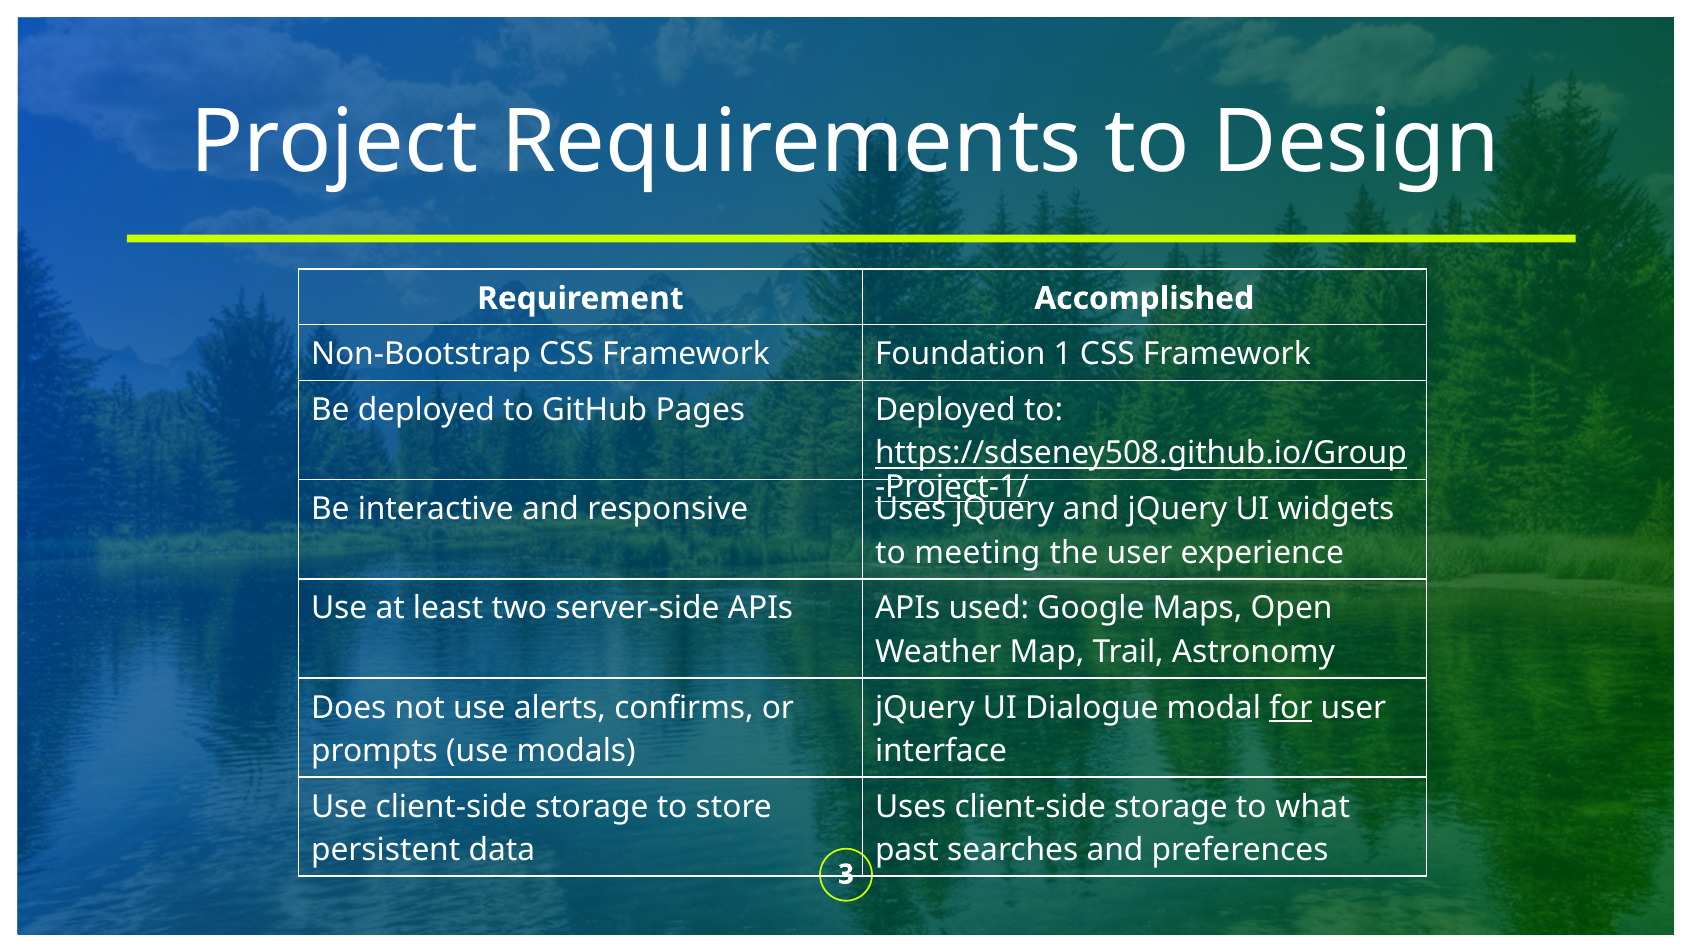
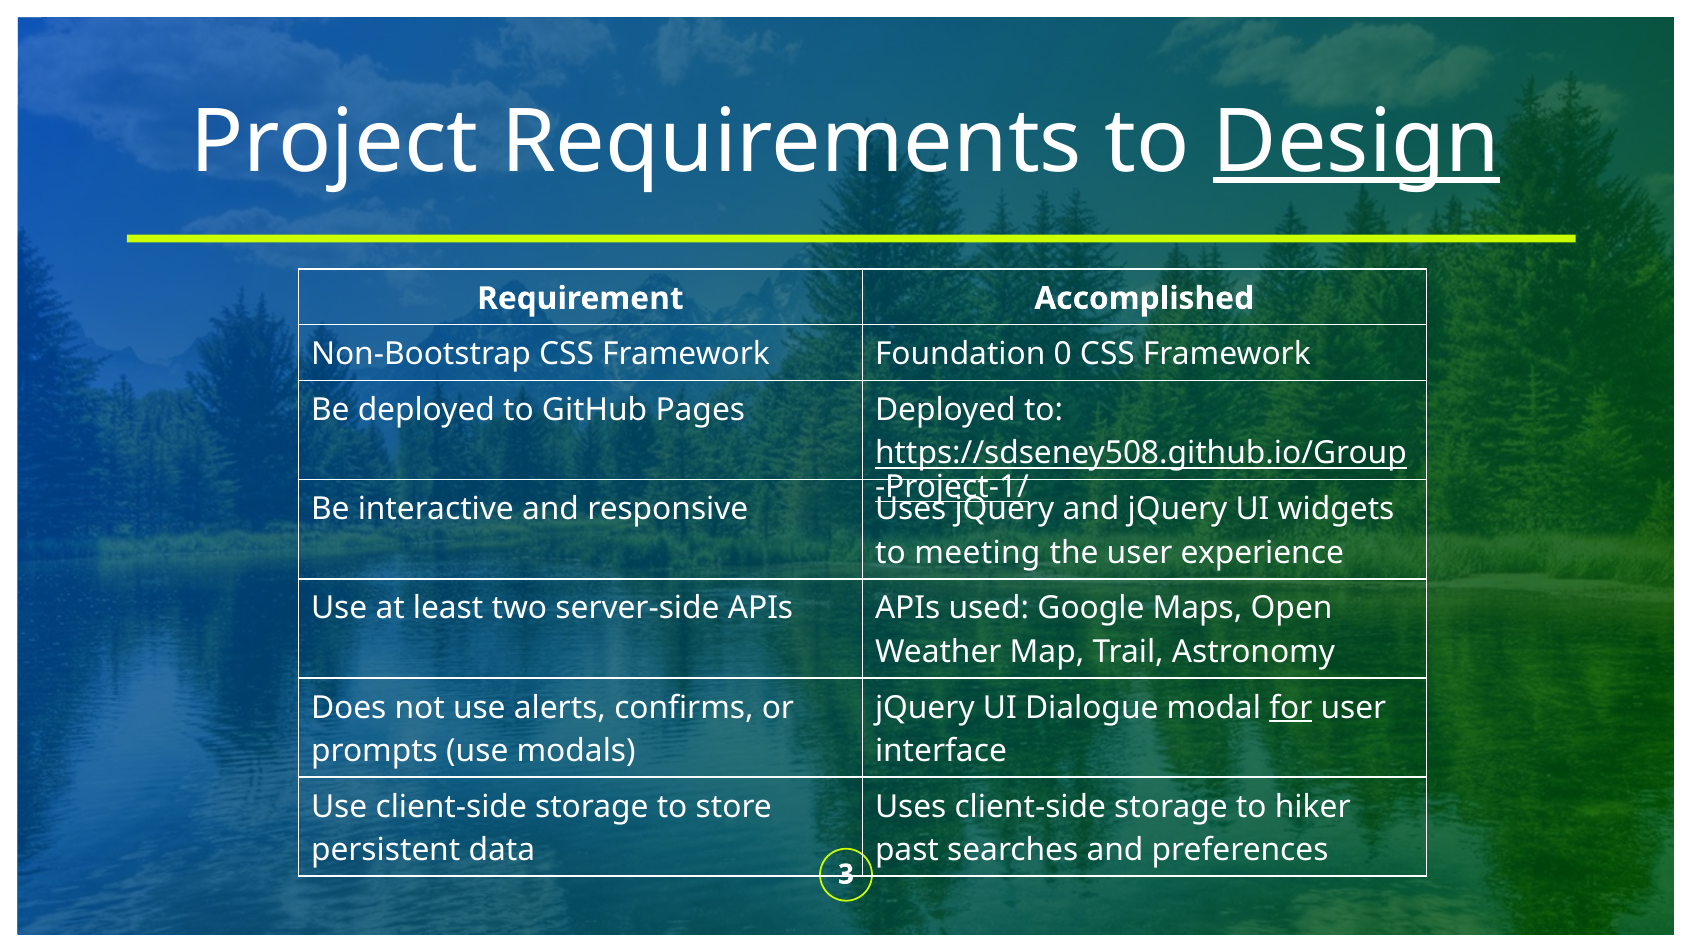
Design underline: none -> present
1: 1 -> 0
what: what -> hiker
